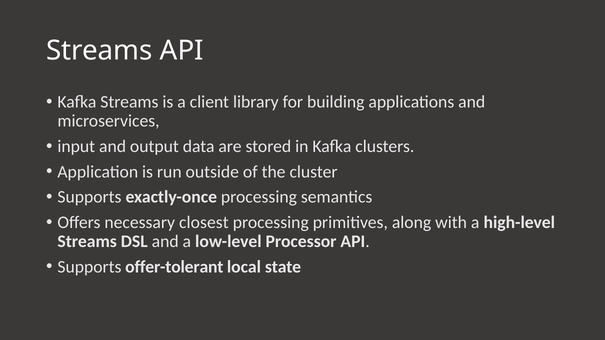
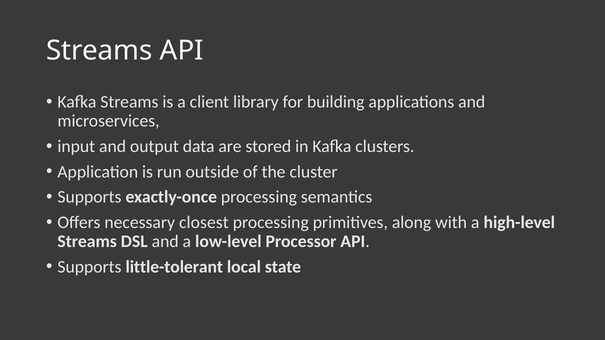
offer-tolerant: offer-tolerant -> little-tolerant
